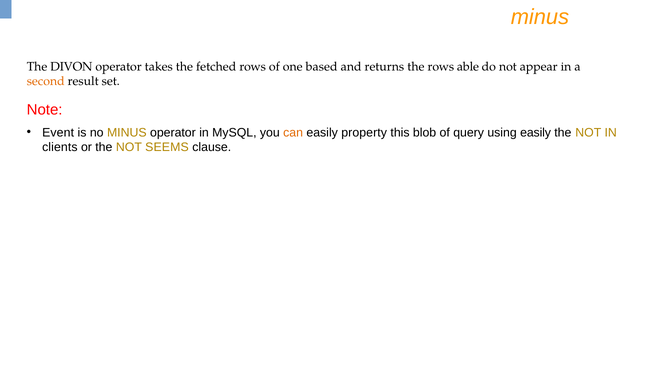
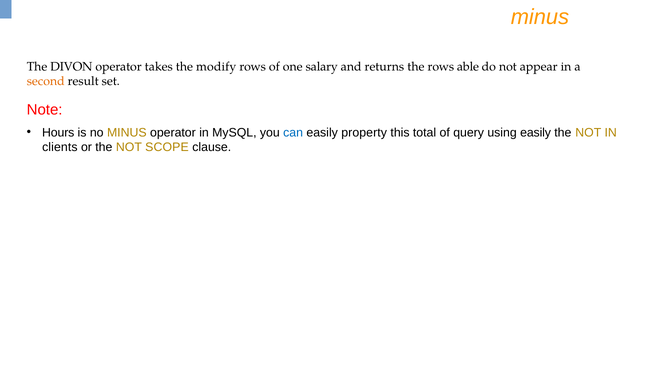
fetched: fetched -> modify
based: based -> salary
Event: Event -> Hours
can colour: orange -> blue
blob: blob -> total
SEEMS: SEEMS -> SCOPE
